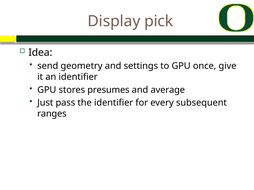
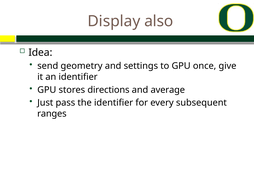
pick: pick -> also
presumes: presumes -> directions
